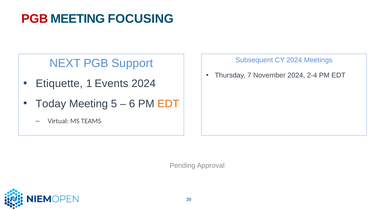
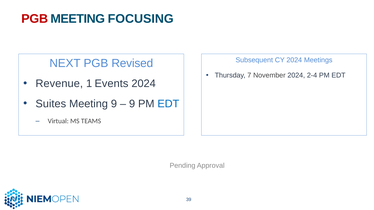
Support: Support -> Revised
Etiquette: Etiquette -> Revenue
Today: Today -> Suites
Meeting 5: 5 -> 9
6 at (132, 104): 6 -> 9
EDT at (168, 104) colour: orange -> blue
